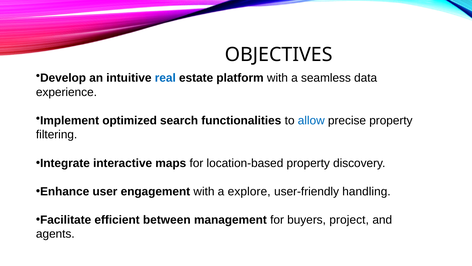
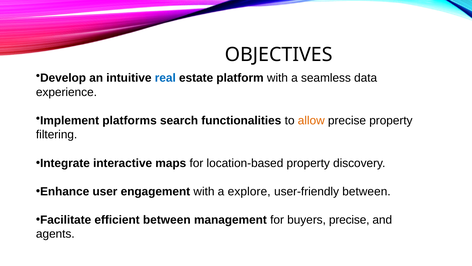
optimized: optimized -> platforms
allow colour: blue -> orange
user-friendly handling: handling -> between
buyers project: project -> precise
